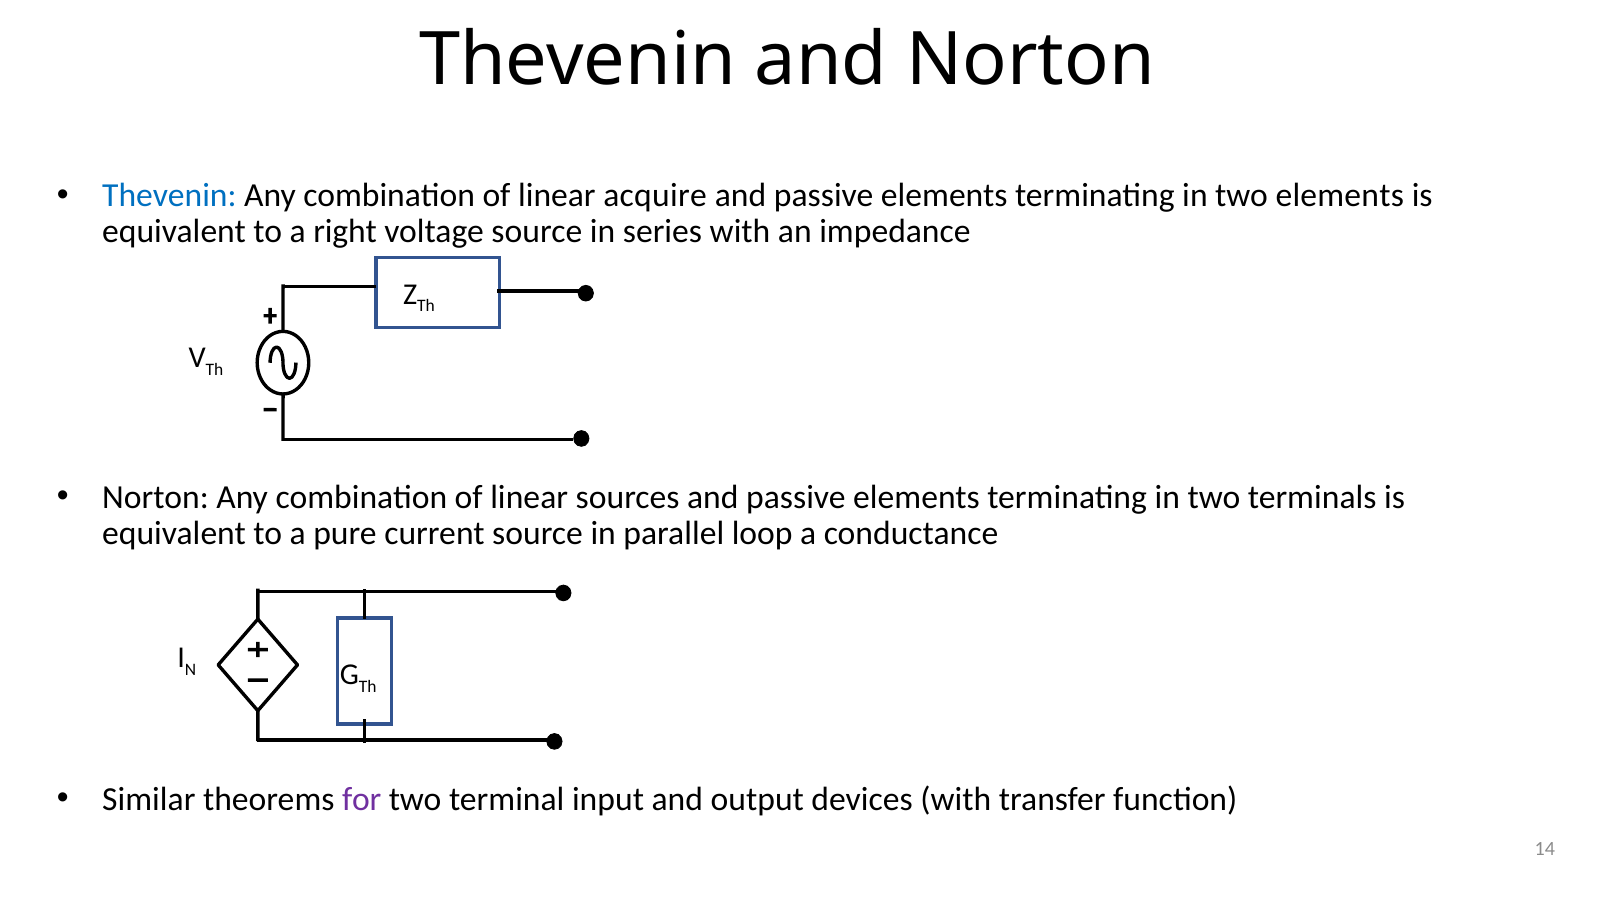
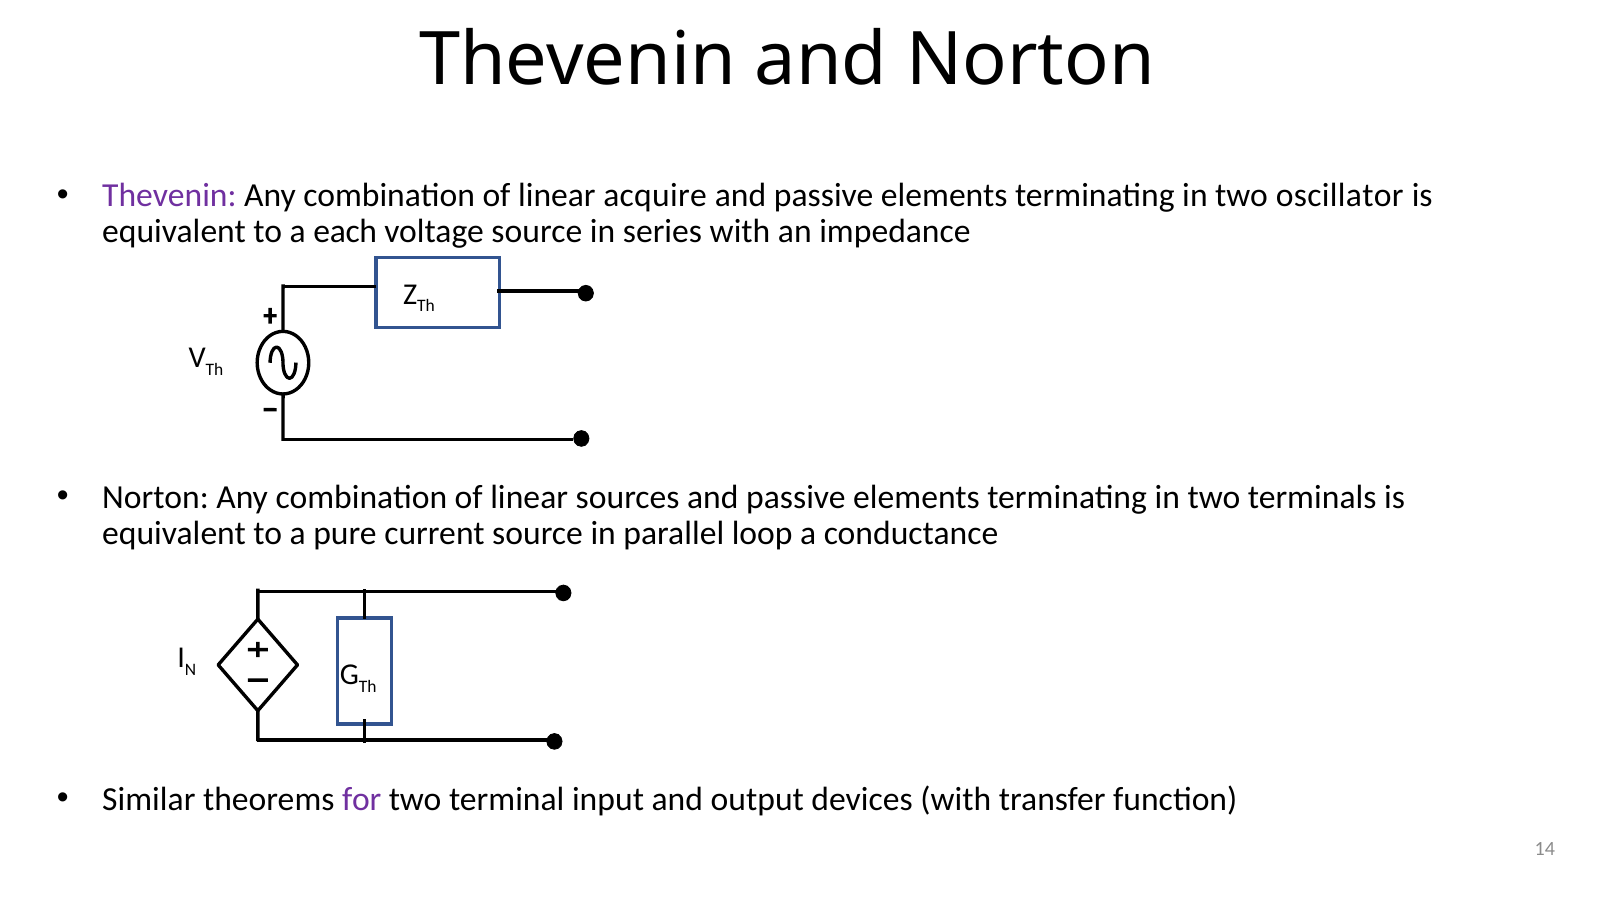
Thevenin at (169, 195) colour: blue -> purple
two elements: elements -> oscillator
right: right -> each
